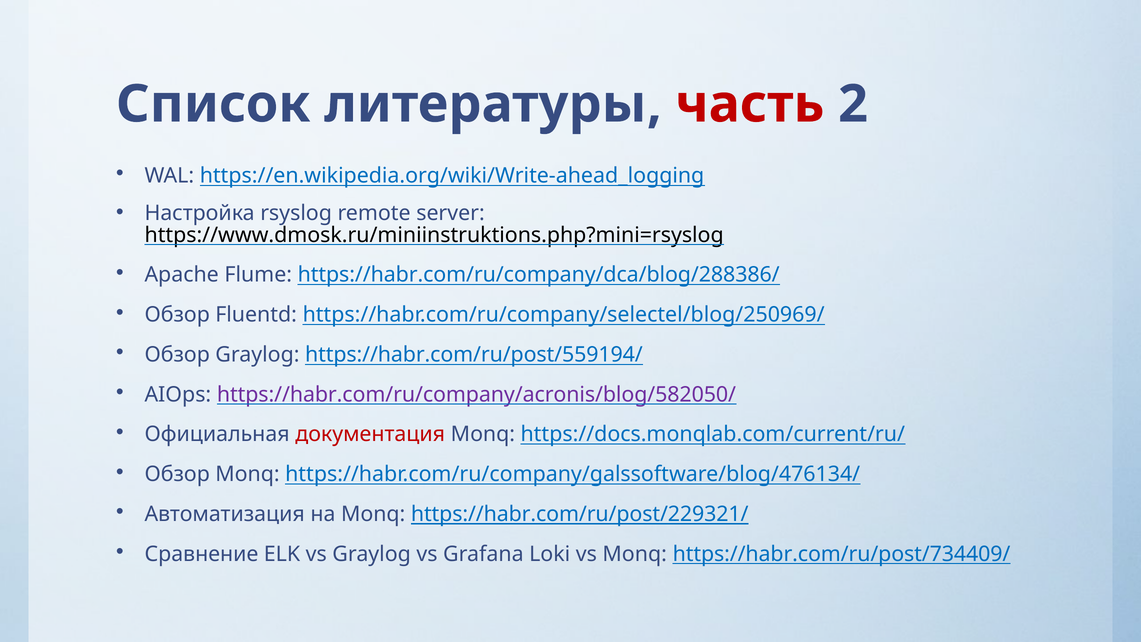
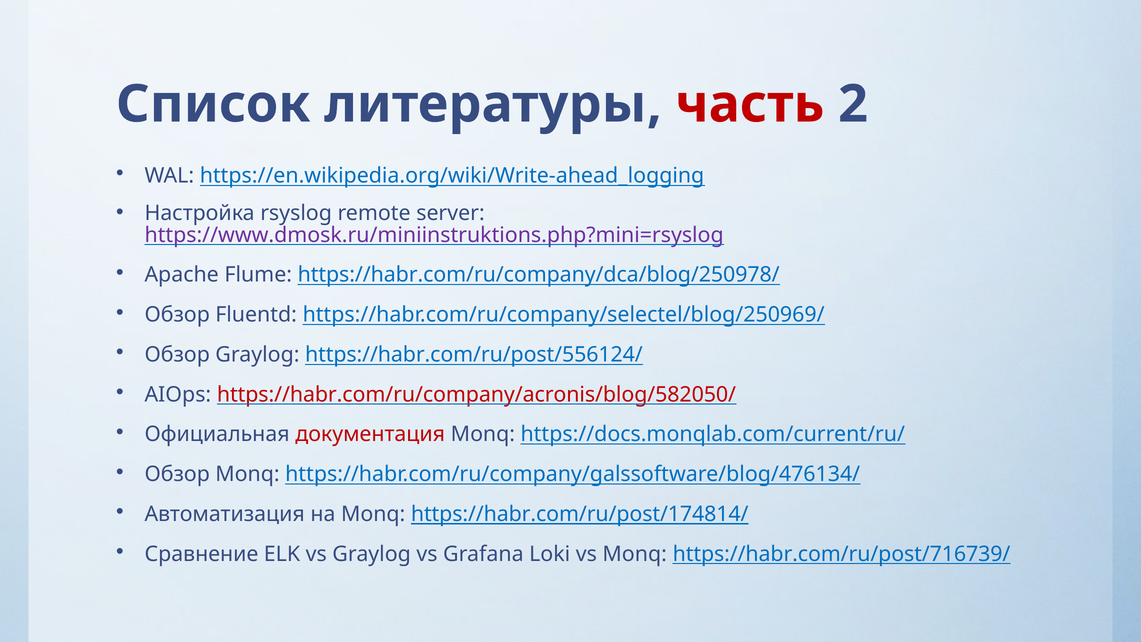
https://www.dmosk.ru/miniinstruktions.php?mini=rsyslog colour: black -> purple
https://habr.com/ru/company/dca/blog/288386/: https://habr.com/ru/company/dca/blog/288386/ -> https://habr.com/ru/company/dca/blog/250978/
https://habr.com/ru/post/559194/: https://habr.com/ru/post/559194/ -> https://habr.com/ru/post/556124/
https://habr.com/ru/company/acronis/blog/582050/ colour: purple -> red
https://habr.com/ru/post/229321/: https://habr.com/ru/post/229321/ -> https://habr.com/ru/post/174814/
https://habr.com/ru/post/734409/: https://habr.com/ru/post/734409/ -> https://habr.com/ru/post/716739/
